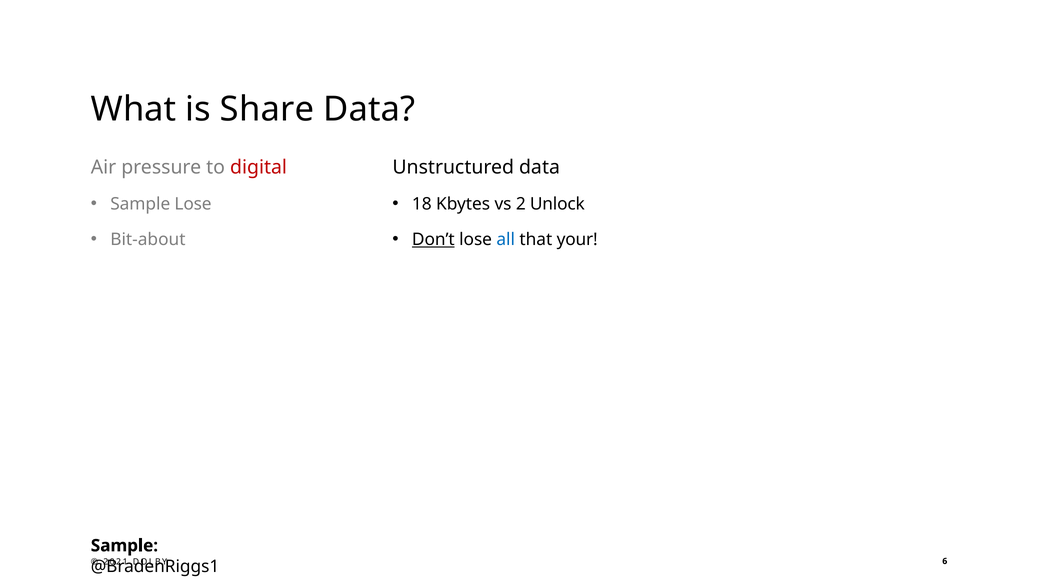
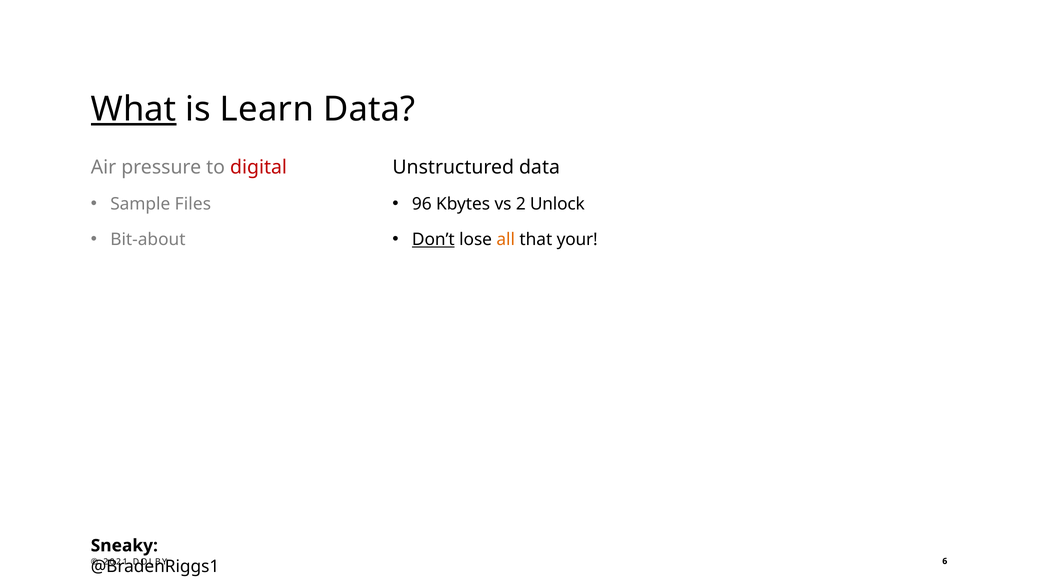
What underline: none -> present
Share: Share -> Learn
Sample Lose: Lose -> Files
18: 18 -> 96
all colour: blue -> orange
Sample at (124, 546): Sample -> Sneaky
